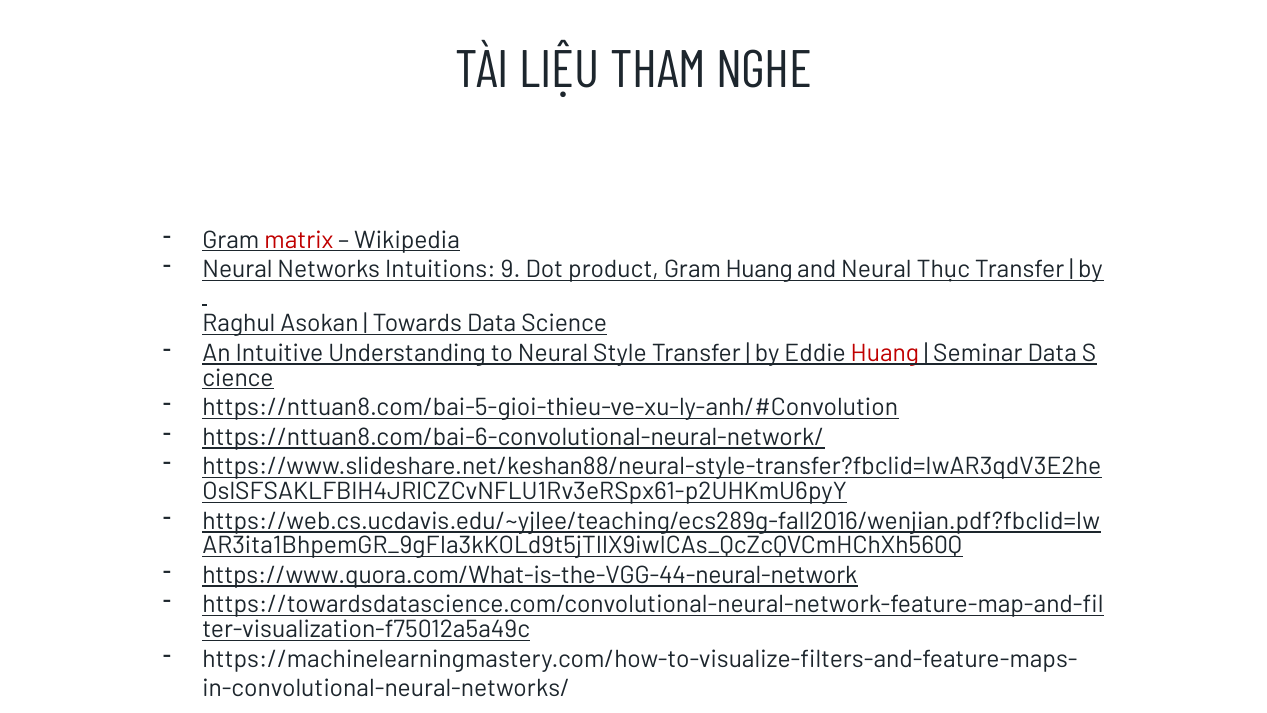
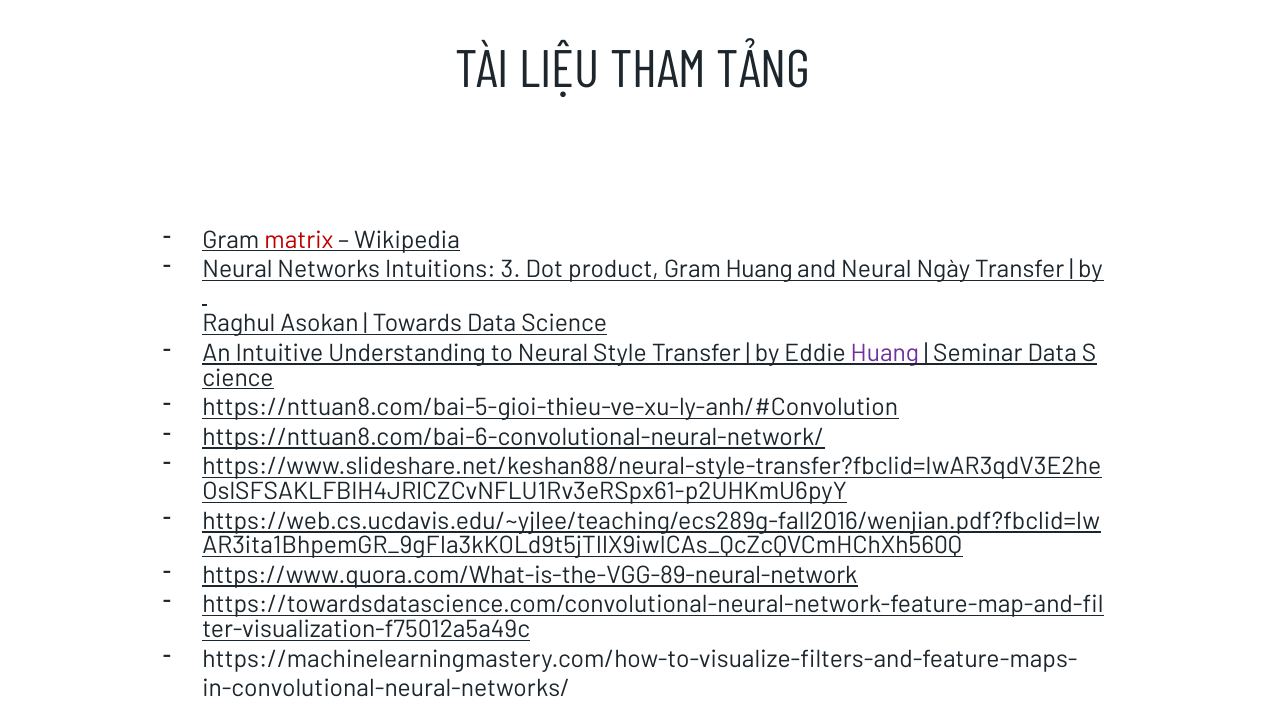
NGHE: NGHE -> TẢNG
9: 9 -> 3
Thục: Thục -> Ngày
Huang at (885, 353) colour: red -> purple
https://www.quora.com/What-is-the-VGG-44-neural-network: https://www.quora.com/What-is-the-VGG-44-neural-network -> https://www.quora.com/What-is-the-VGG-89-neural-network
